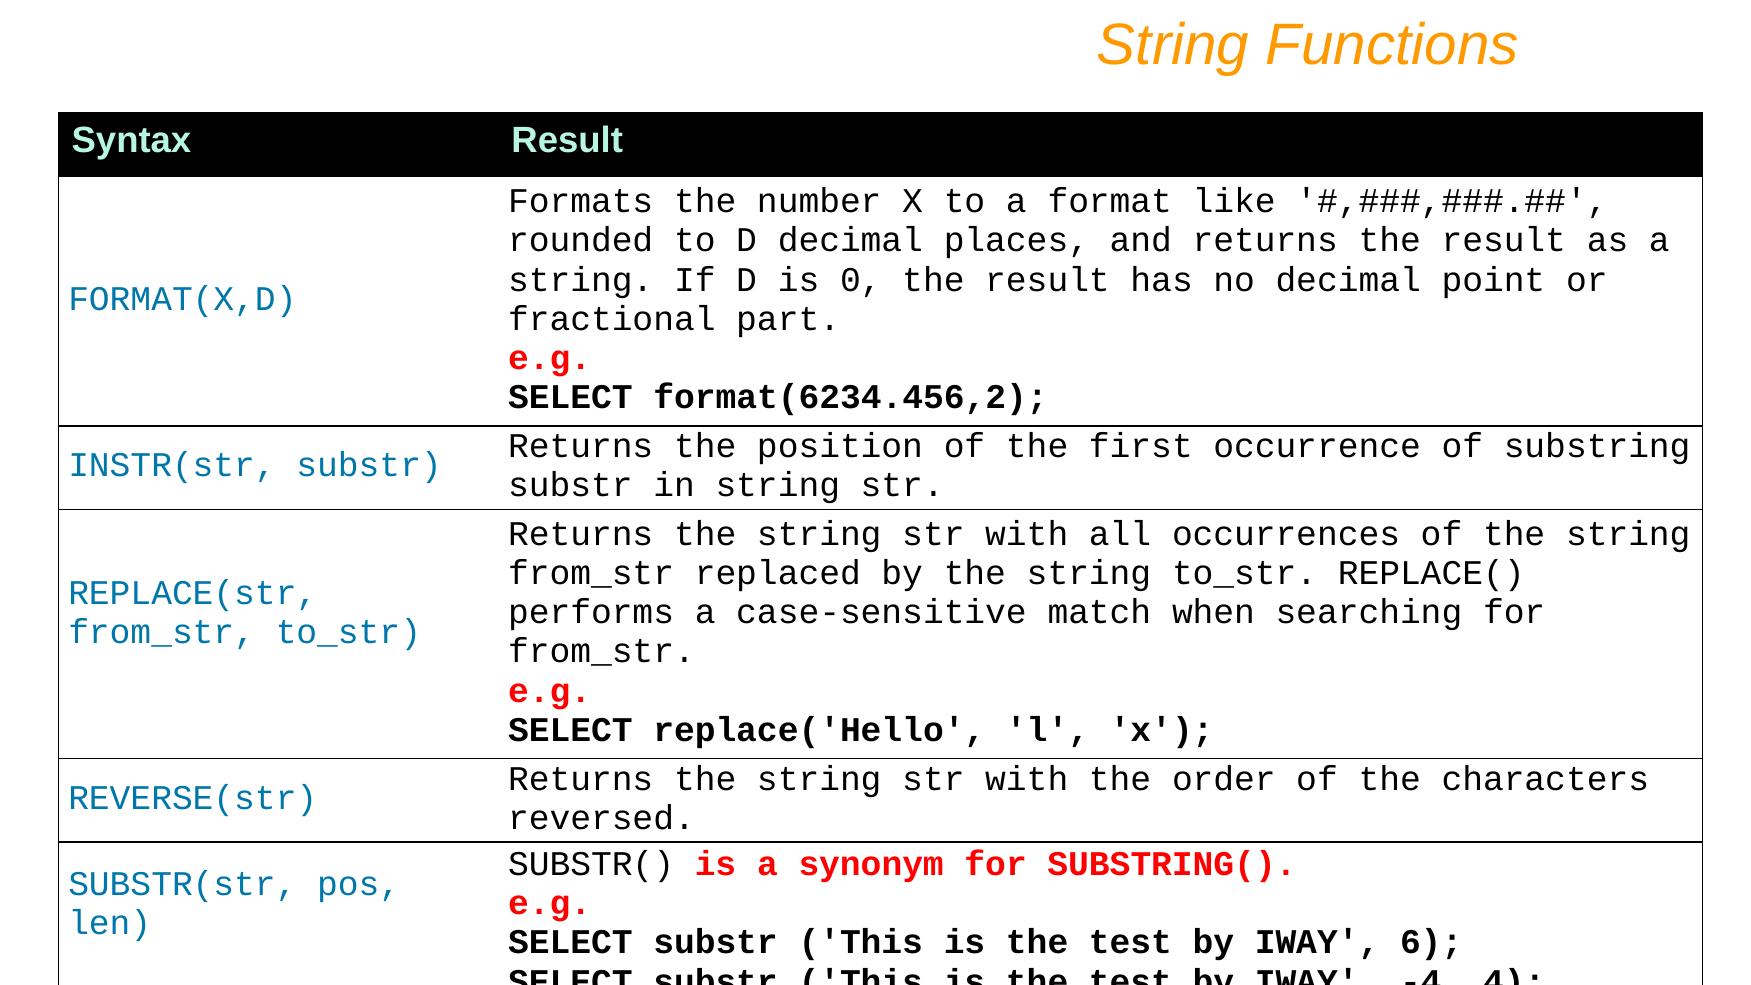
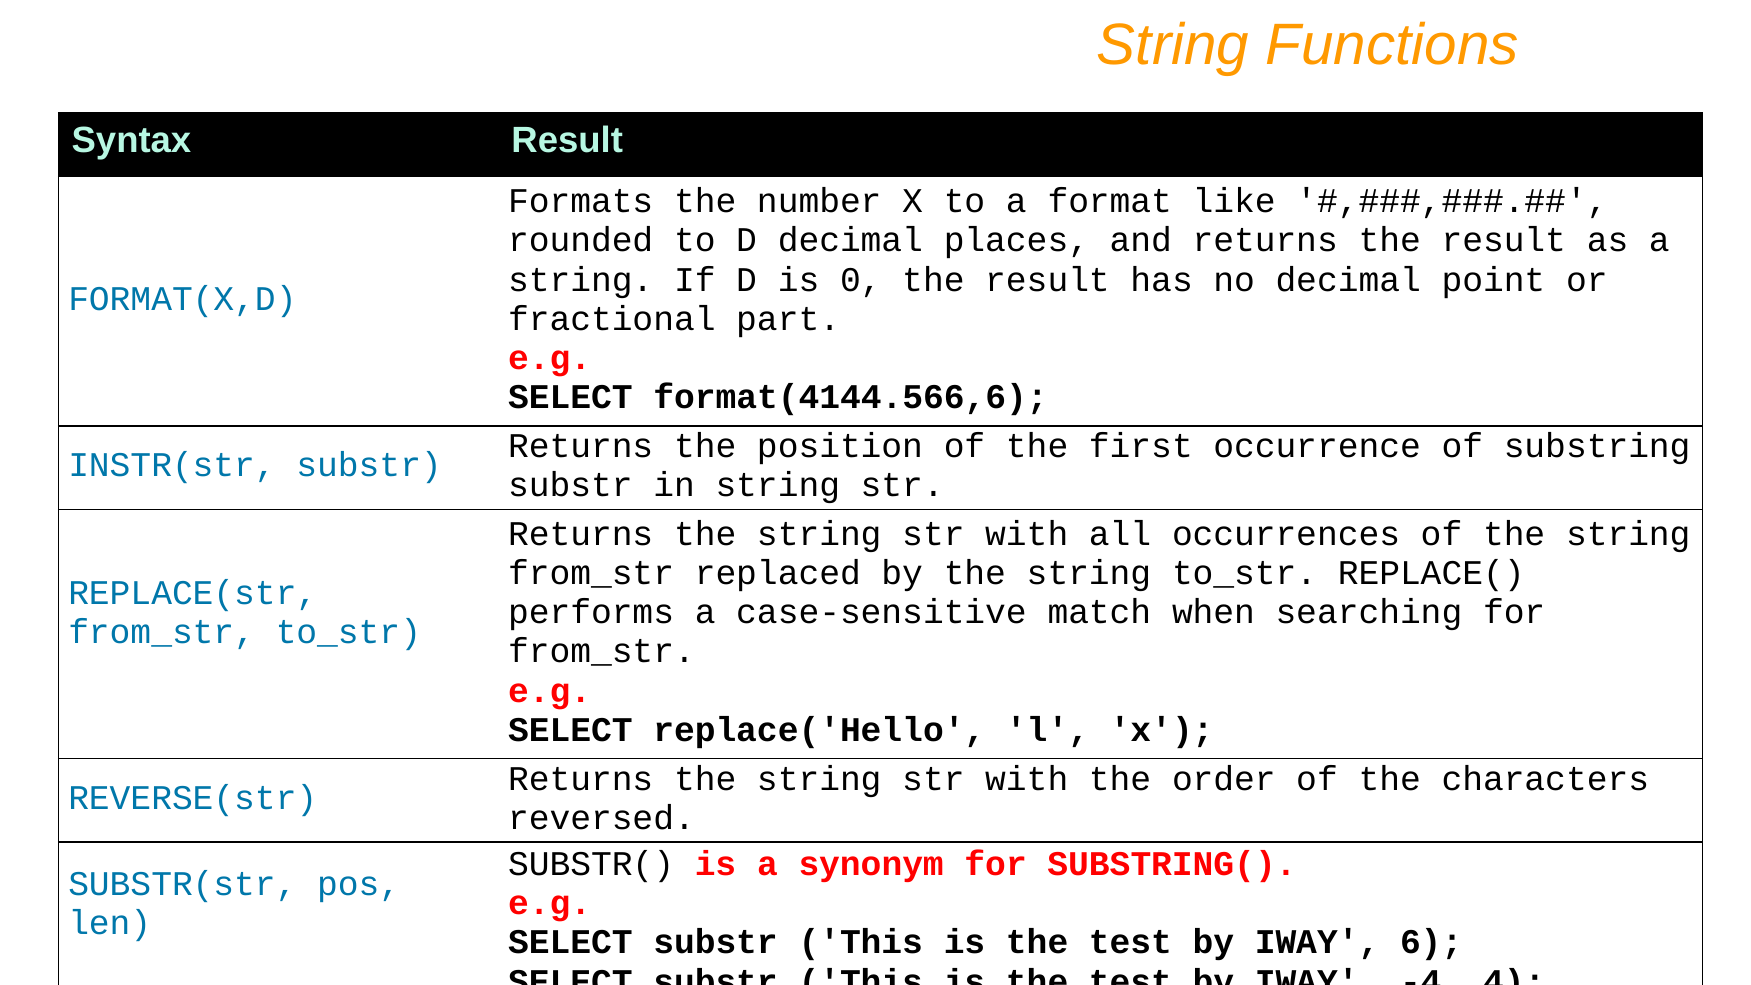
format(6234.456,2: format(6234.456,2 -> format(4144.566,6
